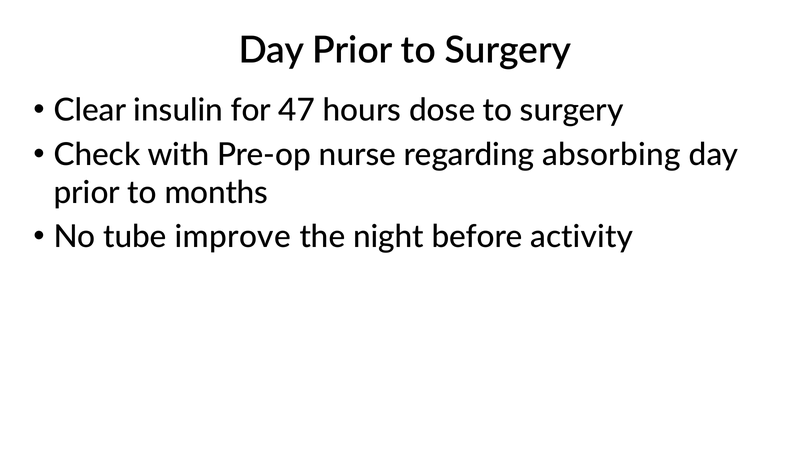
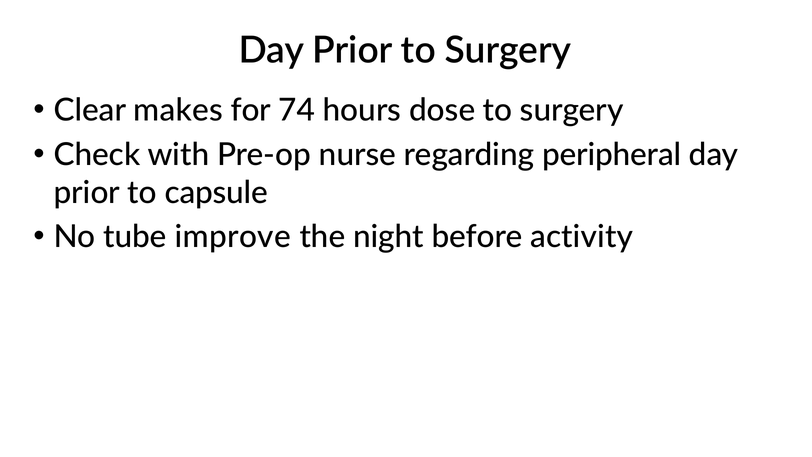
insulin: insulin -> makes
47: 47 -> 74
absorbing: absorbing -> peripheral
months: months -> capsule
